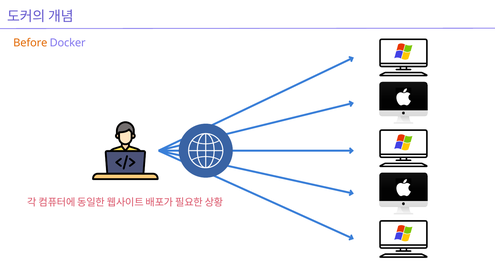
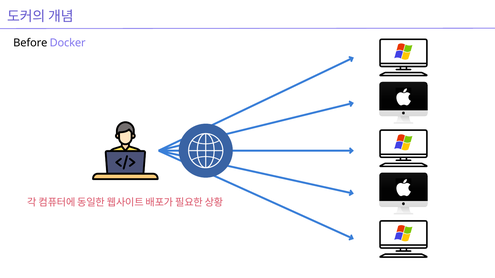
Before colour: orange -> black
